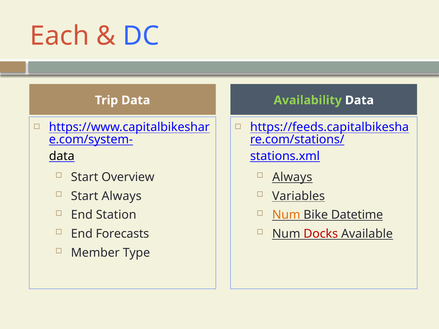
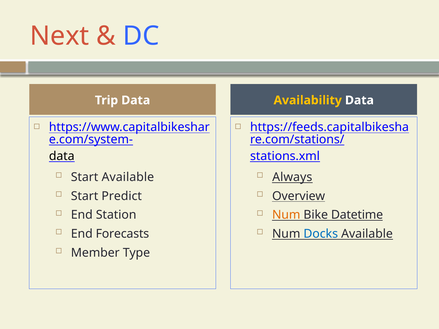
Each: Each -> Next
Availability colour: light green -> yellow
Start Overview: Overview -> Available
Start Always: Always -> Predict
Variables: Variables -> Overview
Docks colour: red -> blue
